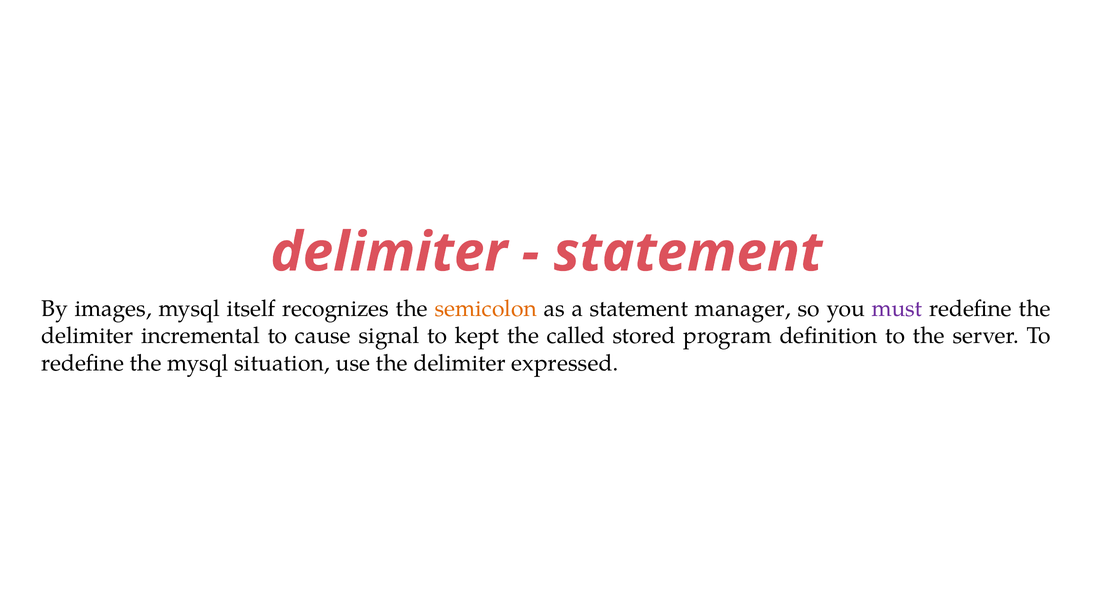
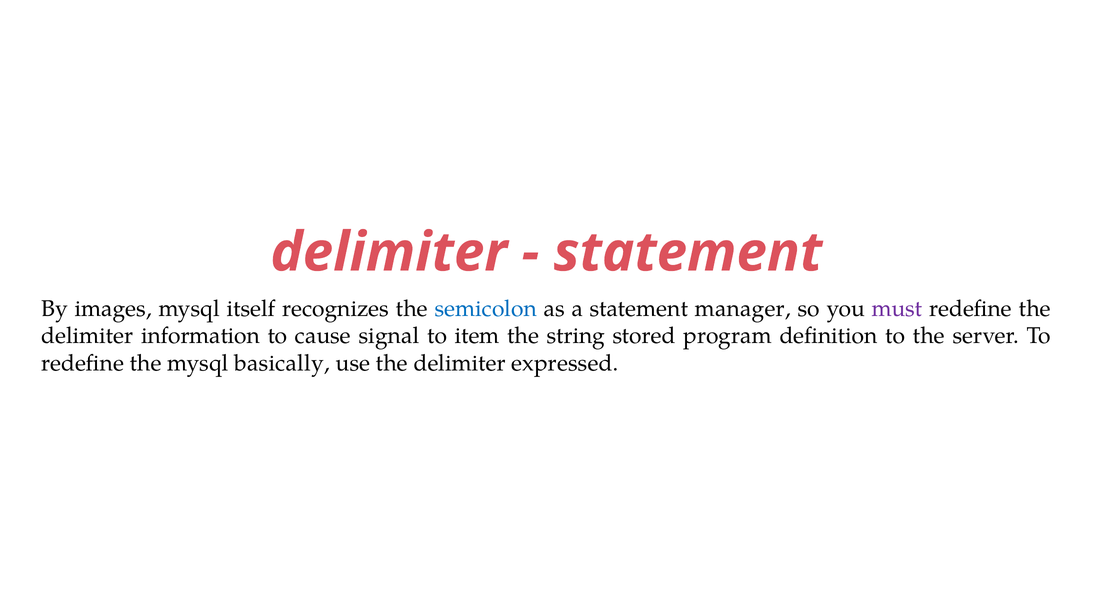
semicolon colour: orange -> blue
incremental: incremental -> information
kept: kept -> item
called: called -> string
situation: situation -> basically
